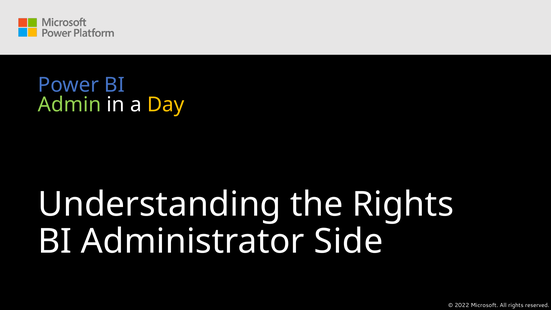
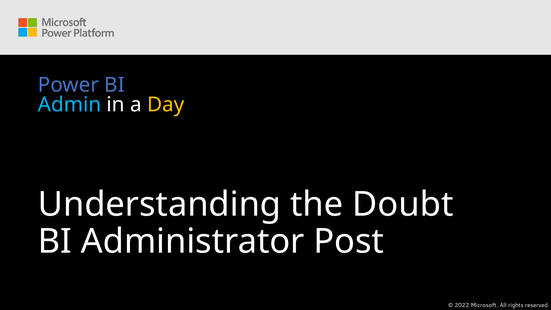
Admin colour: light green -> light blue
the Rights: Rights -> Doubt
Side: Side -> Post
